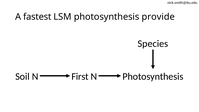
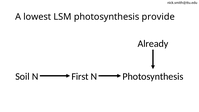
fastest: fastest -> lowest
Species: Species -> Already
